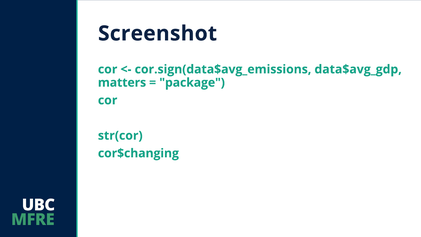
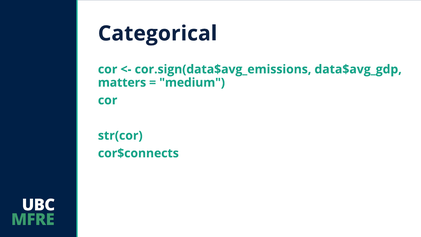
Screenshot: Screenshot -> Categorical
package: package -> medium
cor$changing: cor$changing -> cor$connects
